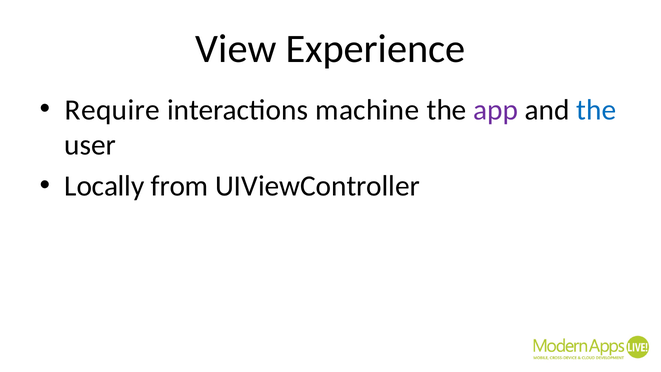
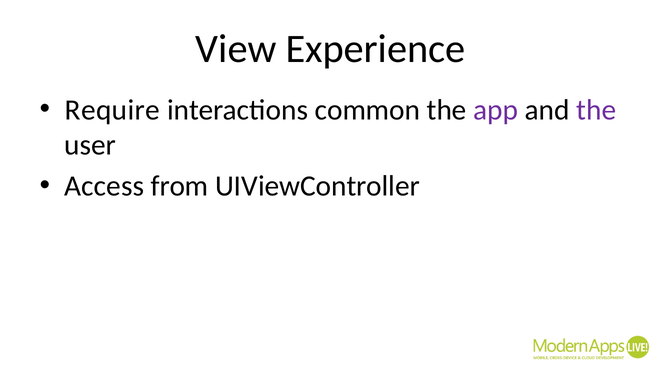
machine: machine -> common
the at (596, 110) colour: blue -> purple
Locally: Locally -> Access
